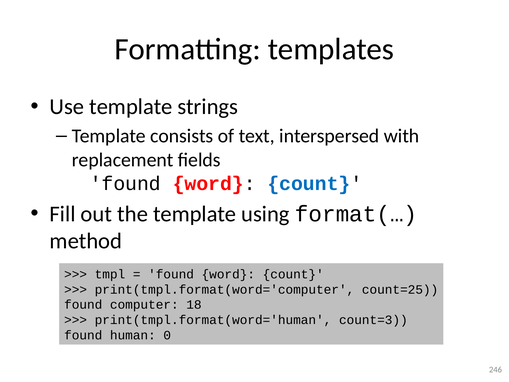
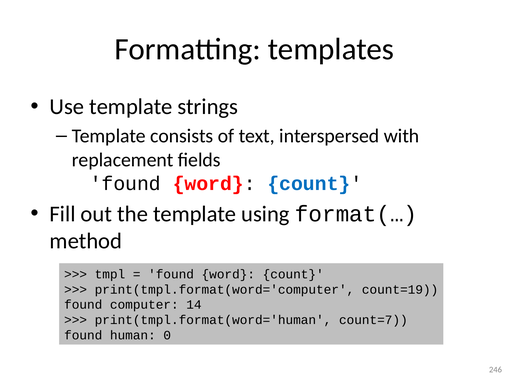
count=25: count=25 -> count=19
18: 18 -> 14
count=3: count=3 -> count=7
